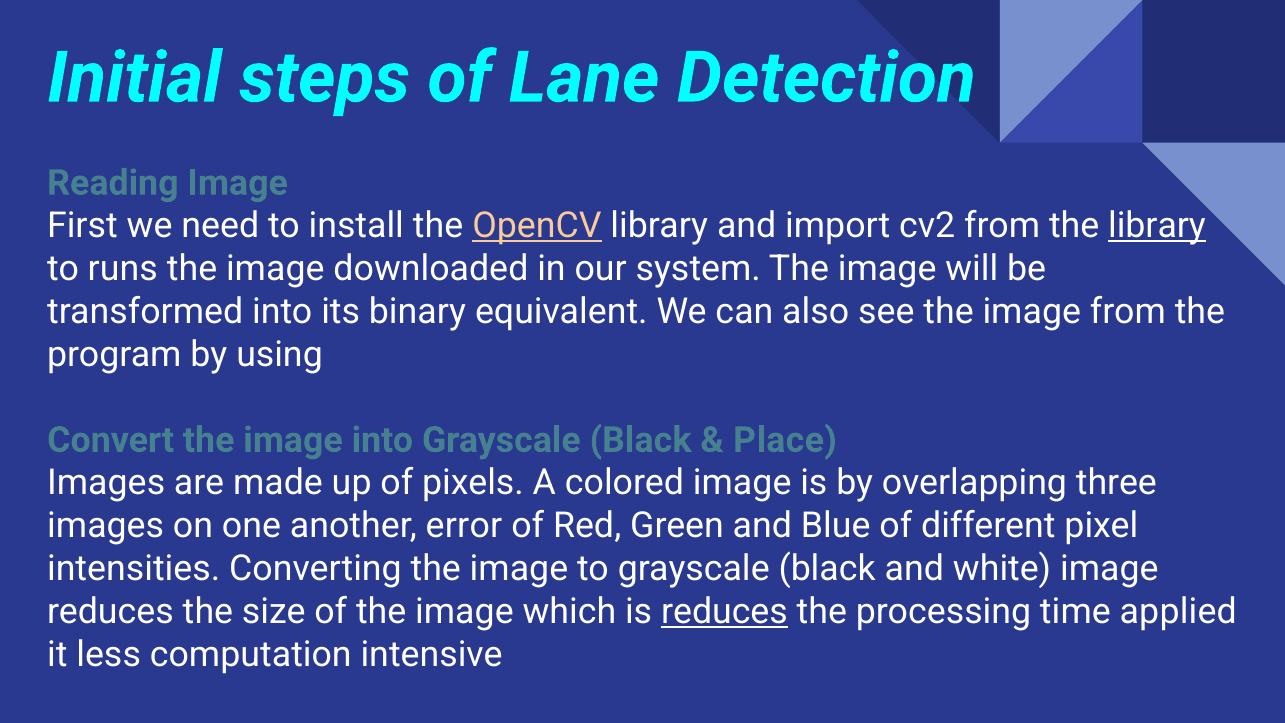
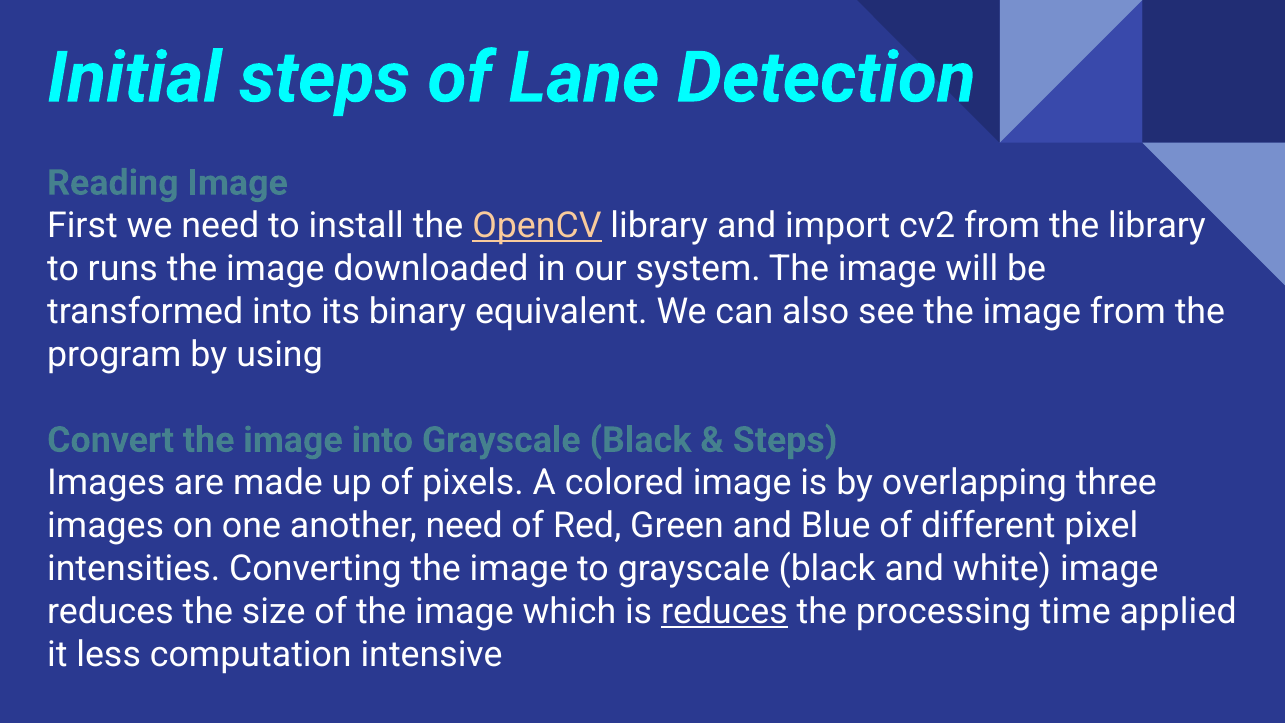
library at (1157, 226) underline: present -> none
Place at (785, 440): Place -> Steps
another error: error -> need
